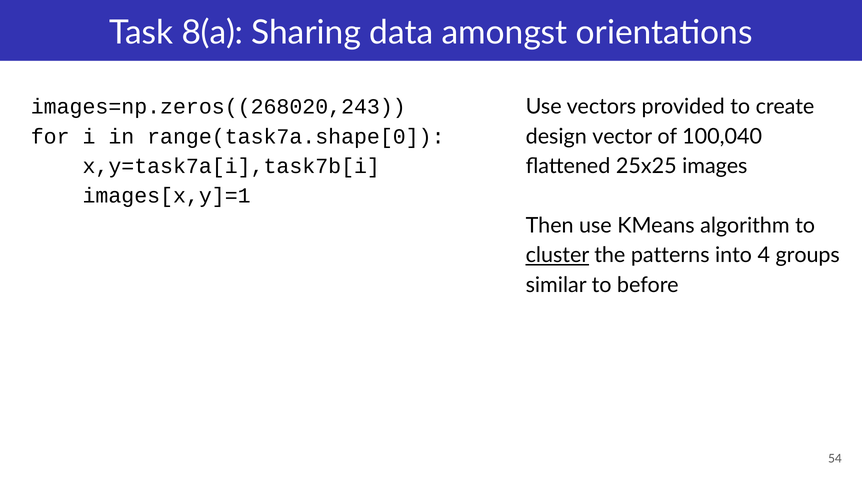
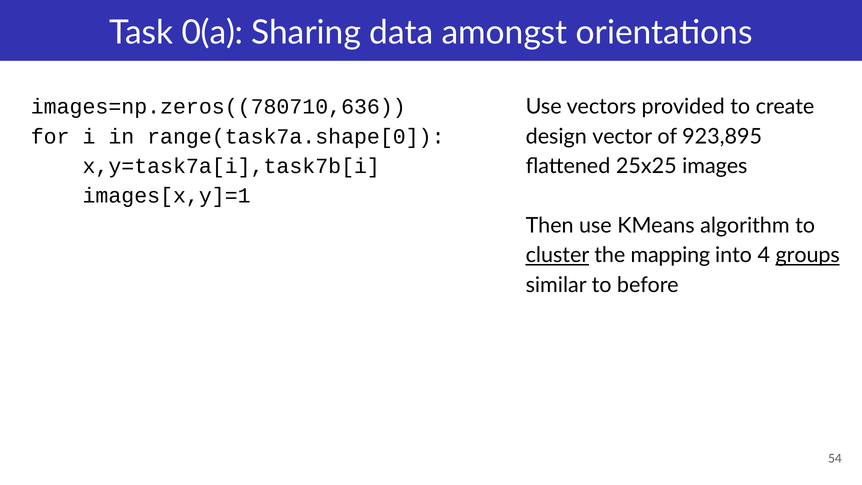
8(a: 8(a -> 0(a
images=np.zeros((268020,243: images=np.zeros((268020,243 -> images=np.zeros((780710,636
100,040: 100,040 -> 923,895
patterns: patterns -> mapping
groups underline: none -> present
